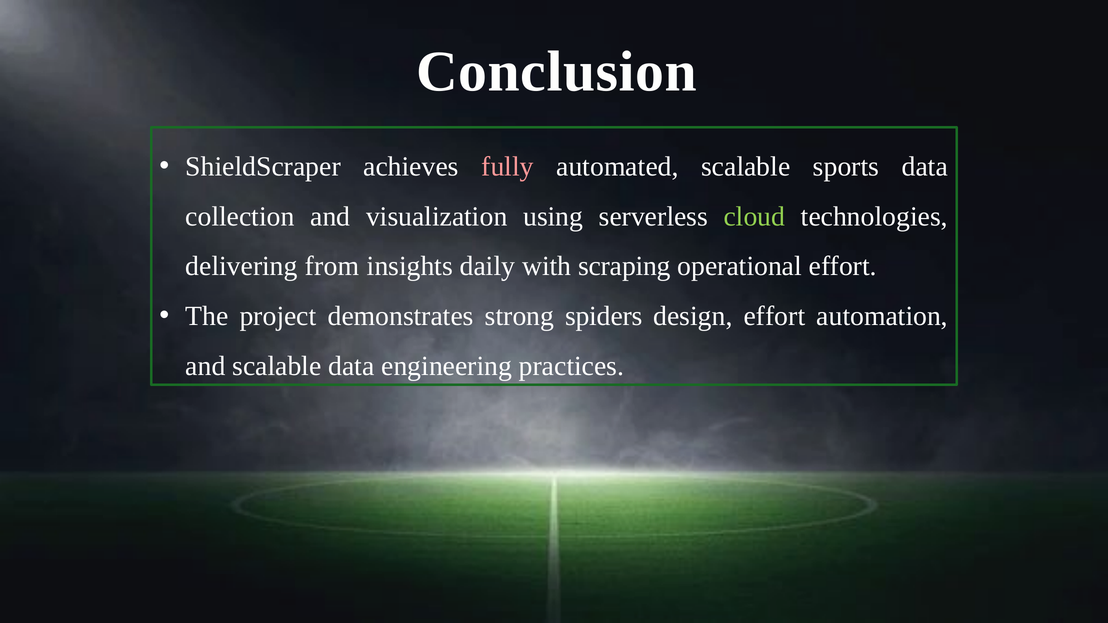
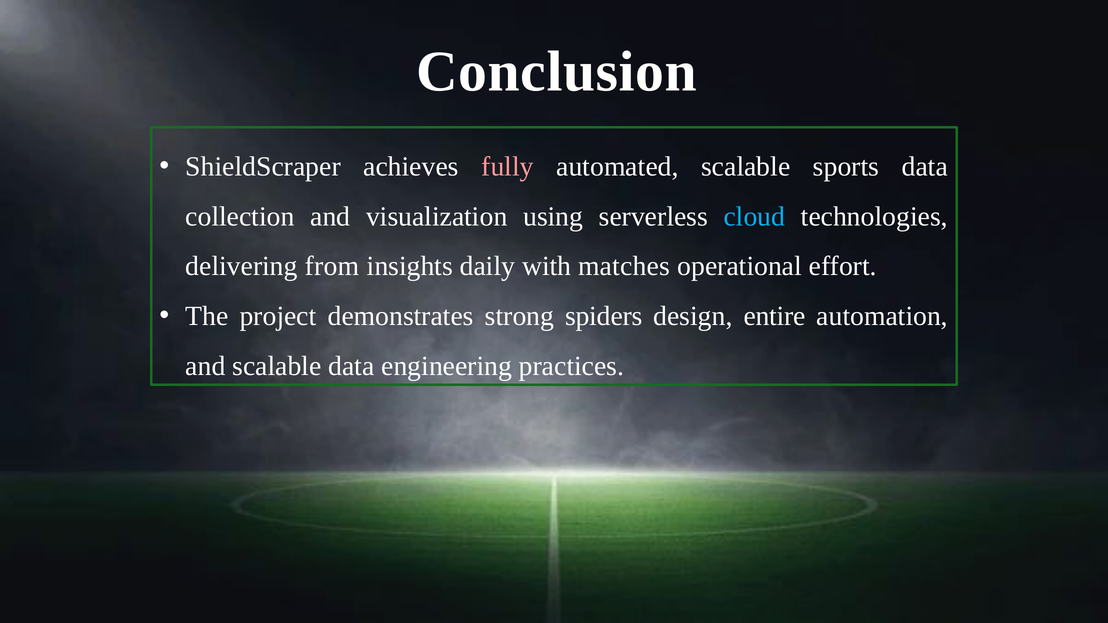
cloud colour: light green -> light blue
scraping: scraping -> matches
design effort: effort -> entire
